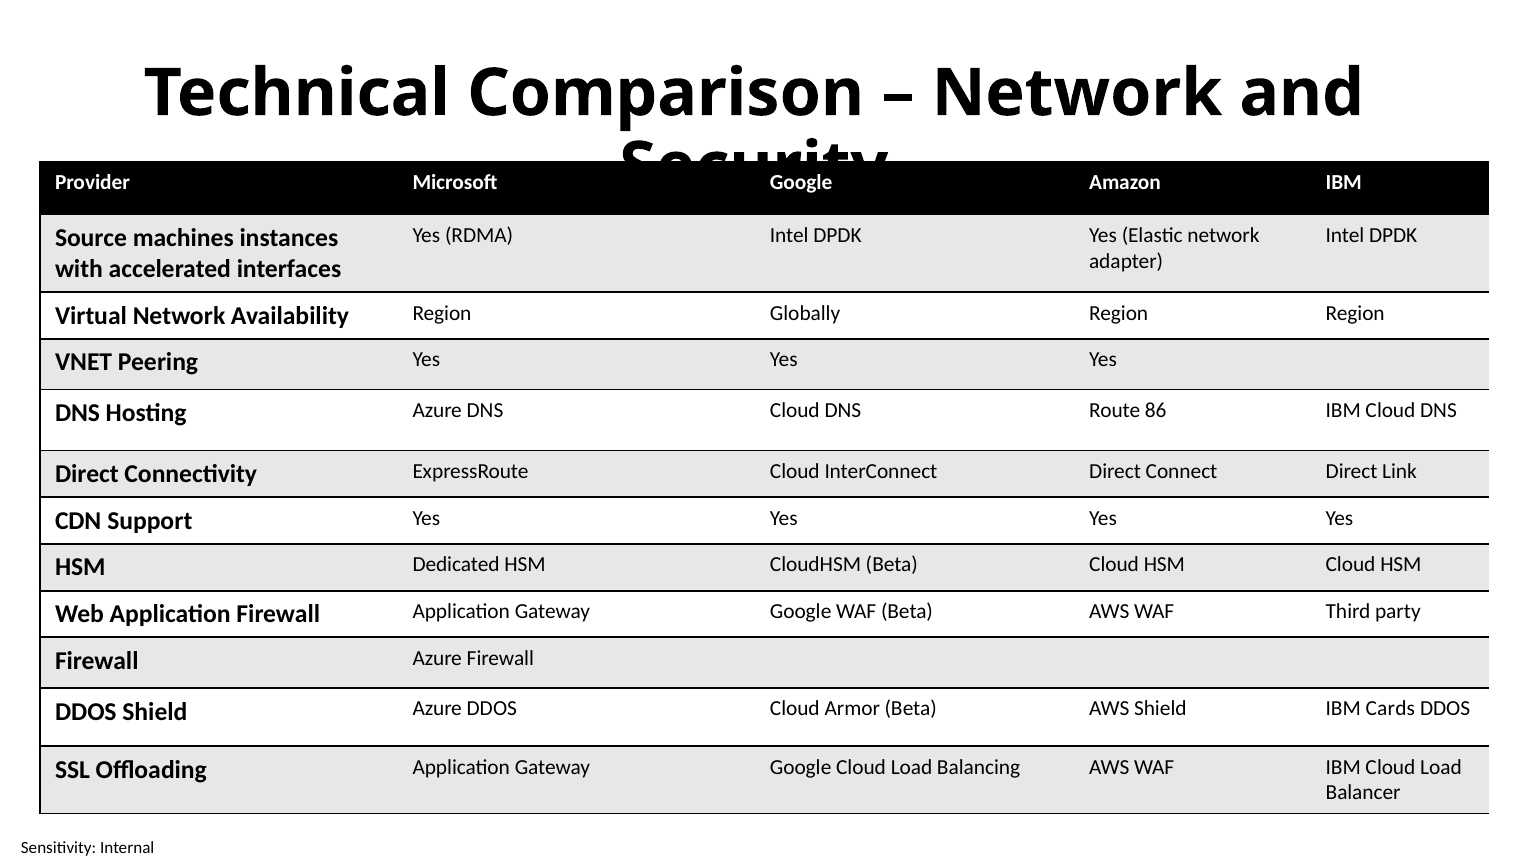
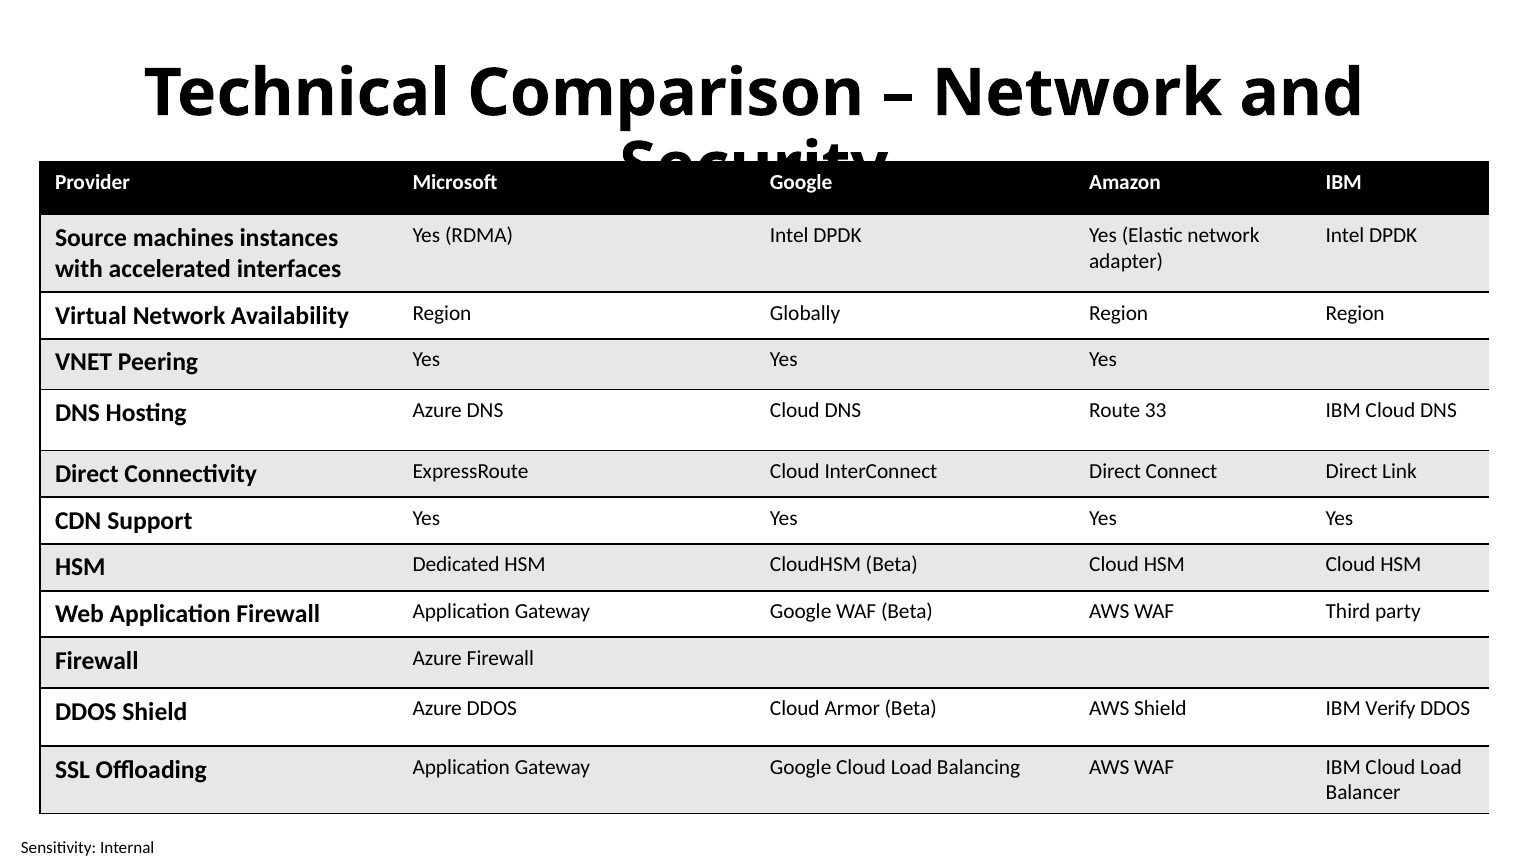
86: 86 -> 33
Cards: Cards -> Verify
